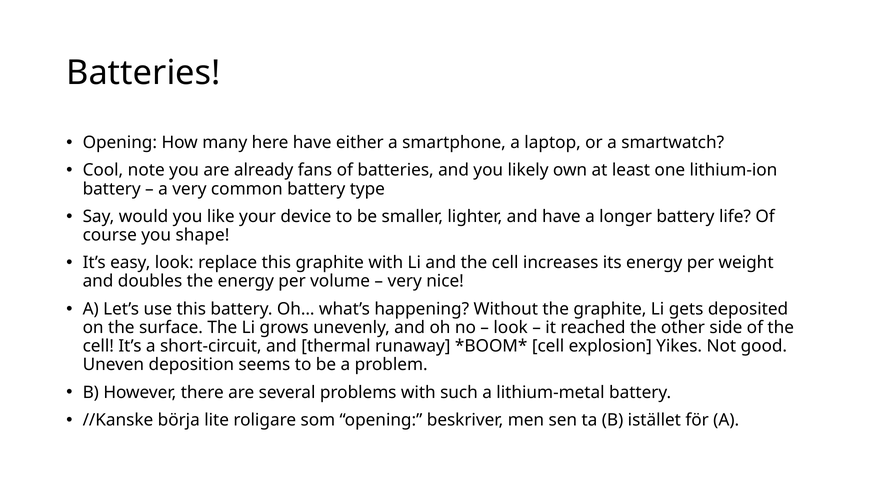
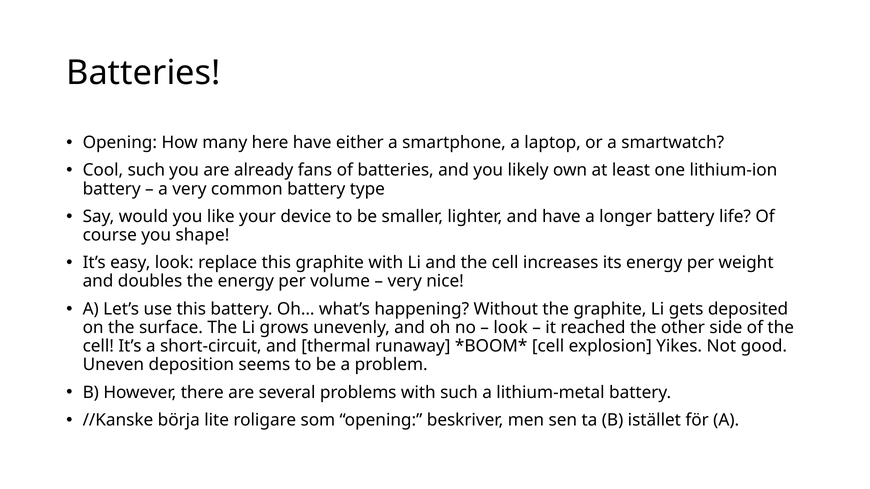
Cool note: note -> such
